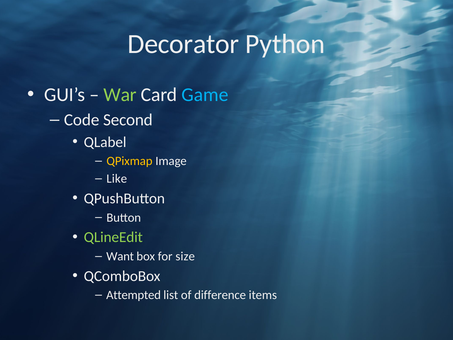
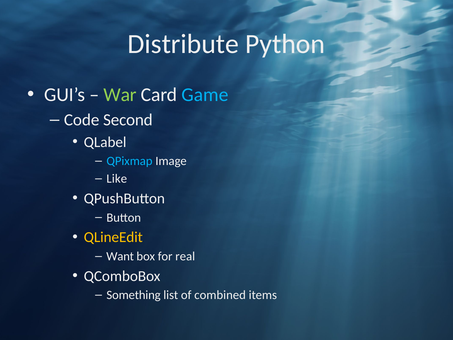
Decorator: Decorator -> Distribute
QPixmap colour: yellow -> light blue
QLineEdit colour: light green -> yellow
size: size -> real
Attempted: Attempted -> Something
difference: difference -> combined
